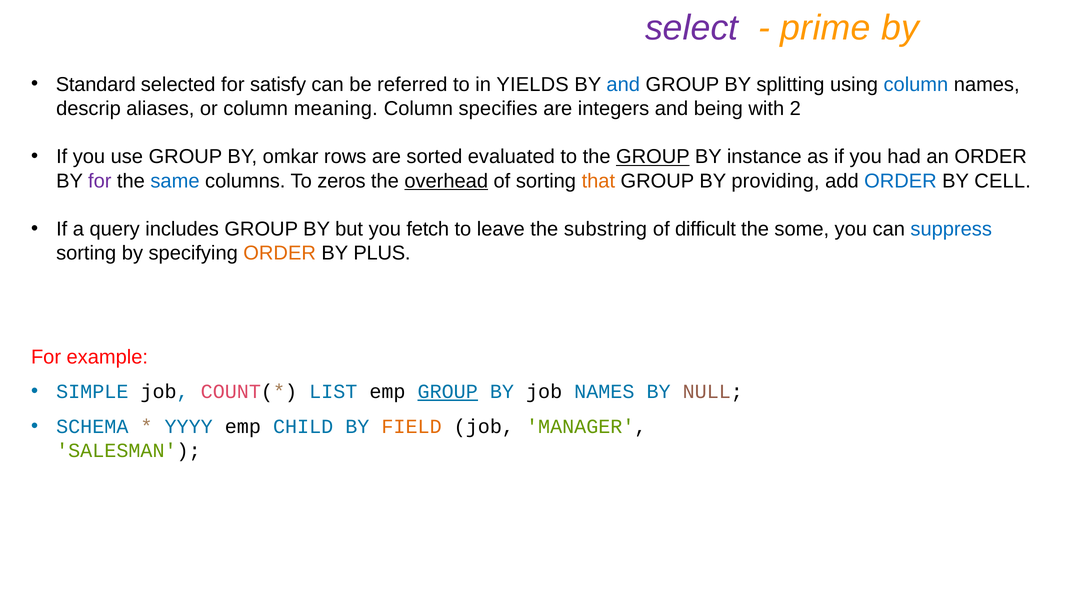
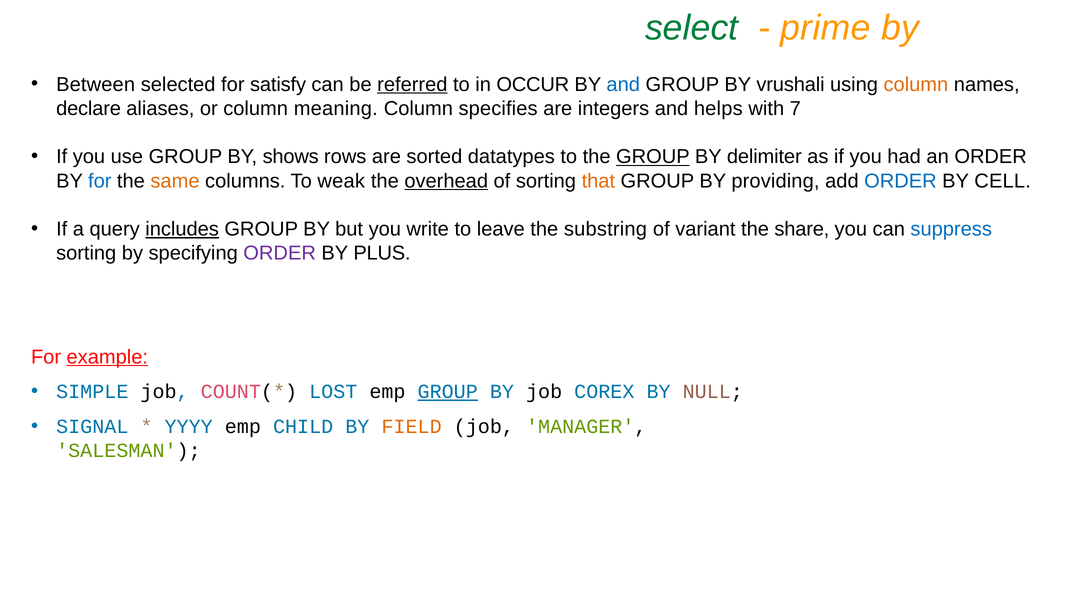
select colour: purple -> green
Standard: Standard -> Between
referred underline: none -> present
YIELDS: YIELDS -> OCCUR
splitting: splitting -> vrushali
column at (916, 84) colour: blue -> orange
descrip: descrip -> declare
being: being -> helps
2: 2 -> 7
omkar: omkar -> shows
evaluated: evaluated -> datatypes
instance: instance -> delimiter
for at (100, 181) colour: purple -> blue
same colour: blue -> orange
zeros: zeros -> weak
includes underline: none -> present
fetch: fetch -> write
difficult: difficult -> variant
some: some -> share
ORDER at (280, 253) colour: orange -> purple
example underline: none -> present
LIST: LIST -> LOST
job NAMES: NAMES -> COREX
SCHEMA: SCHEMA -> SIGNAL
